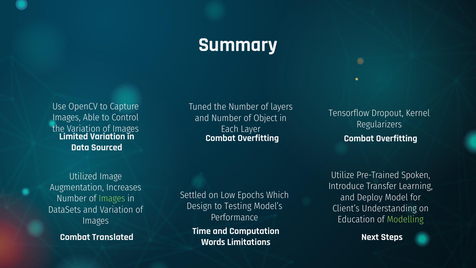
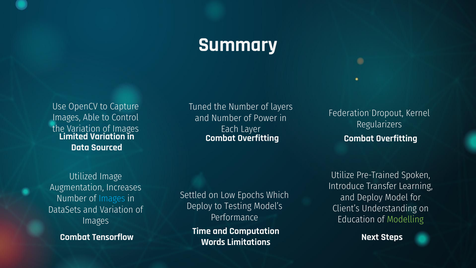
Tensorflow: Tensorflow -> Federation
Object: Object -> Power
Images at (112, 198) colour: light green -> light blue
Design at (199, 206): Design -> Deploy
Translated: Translated -> Tensorflow
